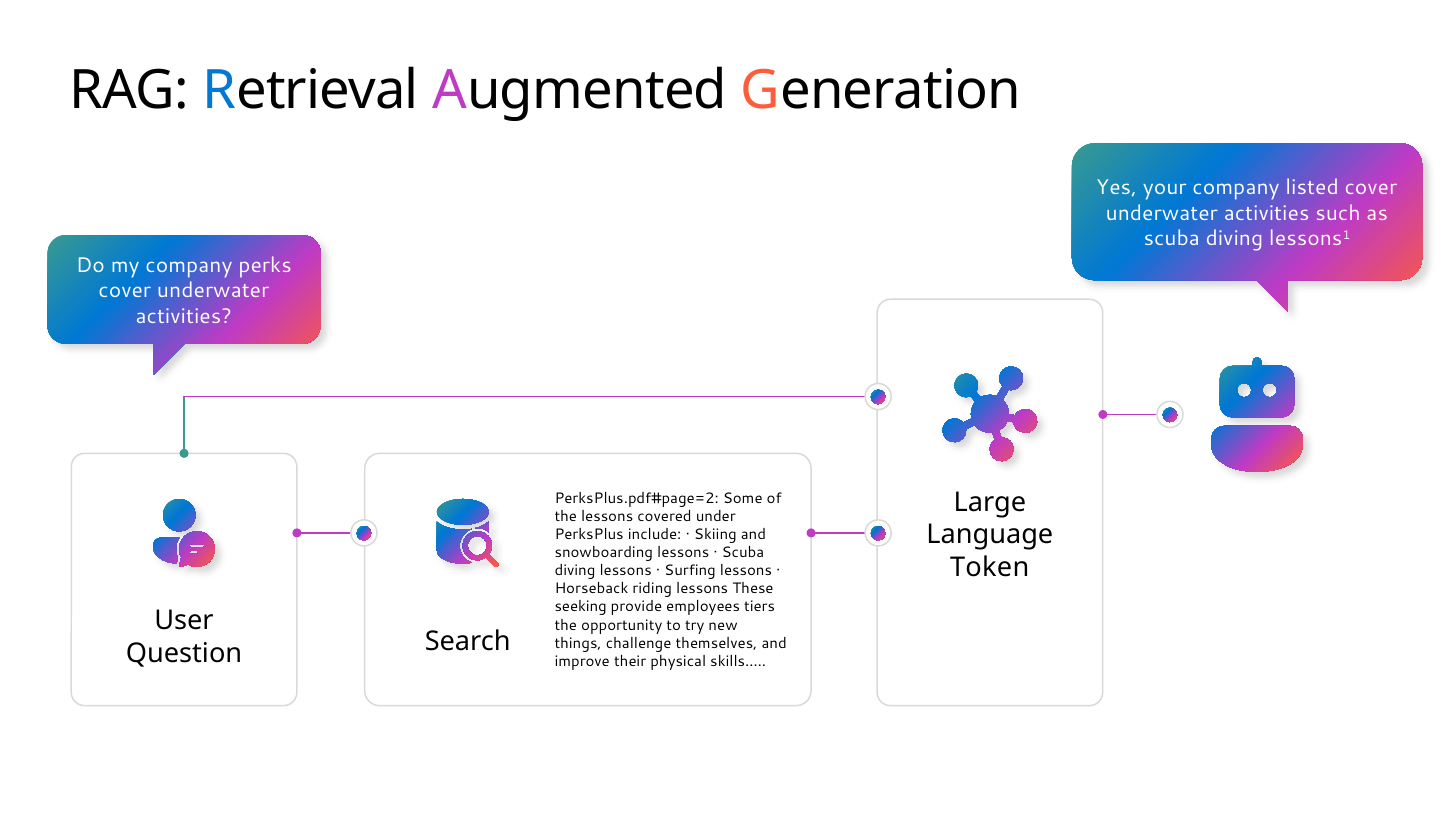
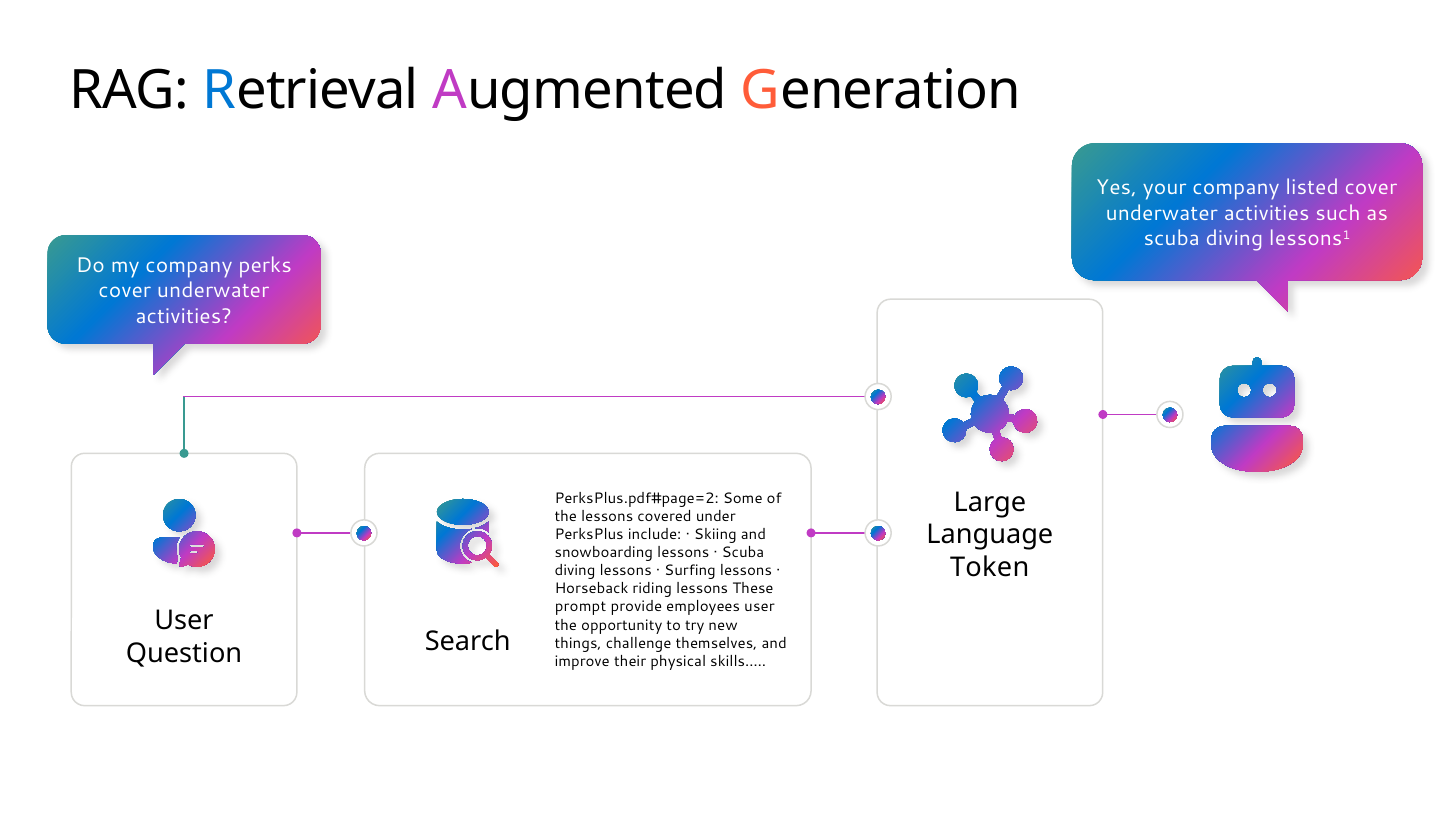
seeking: seeking -> prompt
employees tiers: tiers -> user
